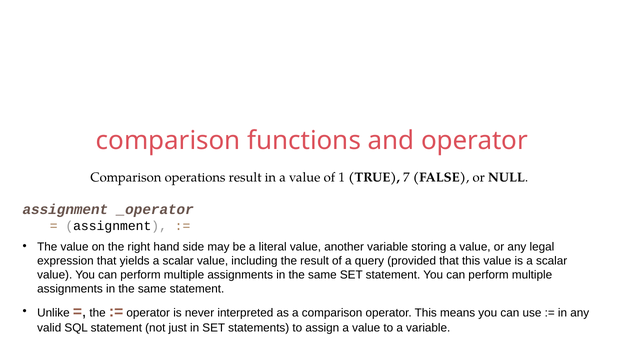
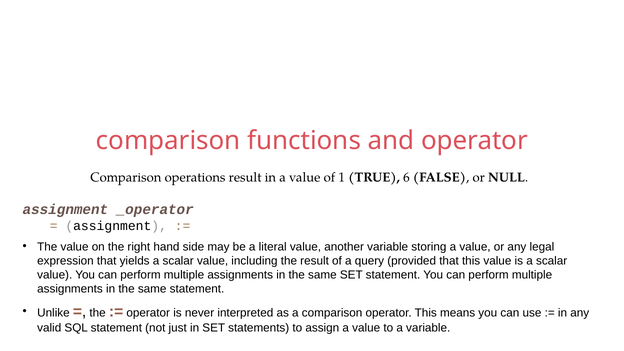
7: 7 -> 6
